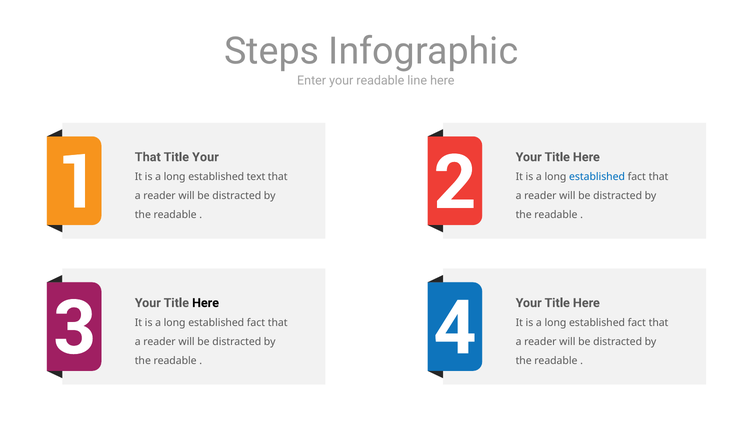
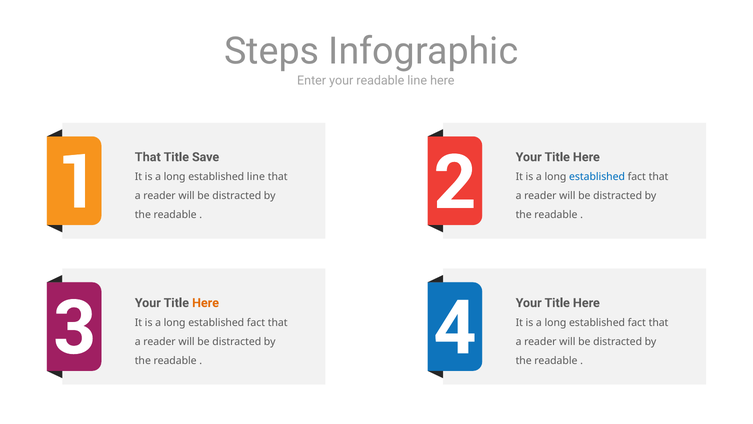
Title Your: Your -> Save
established text: text -> line
Here at (206, 303) colour: black -> orange
